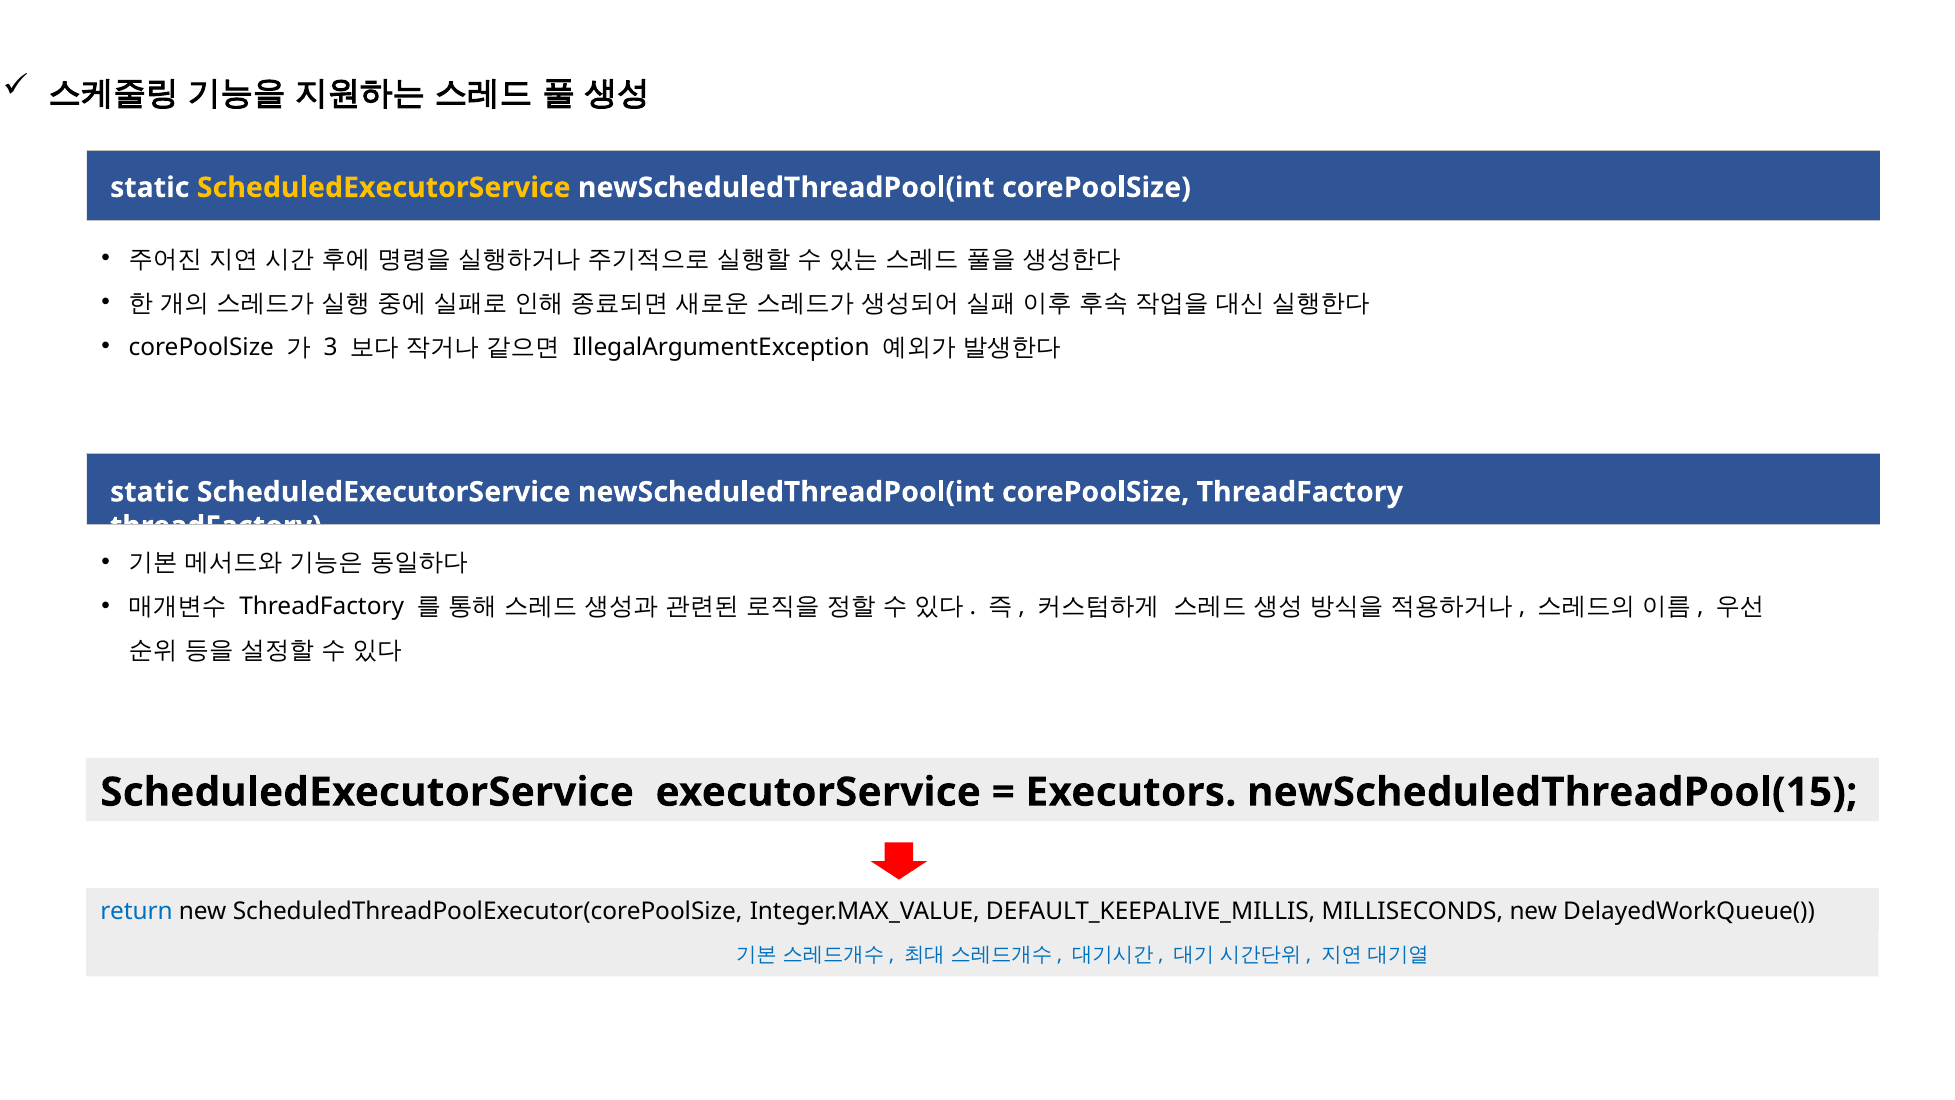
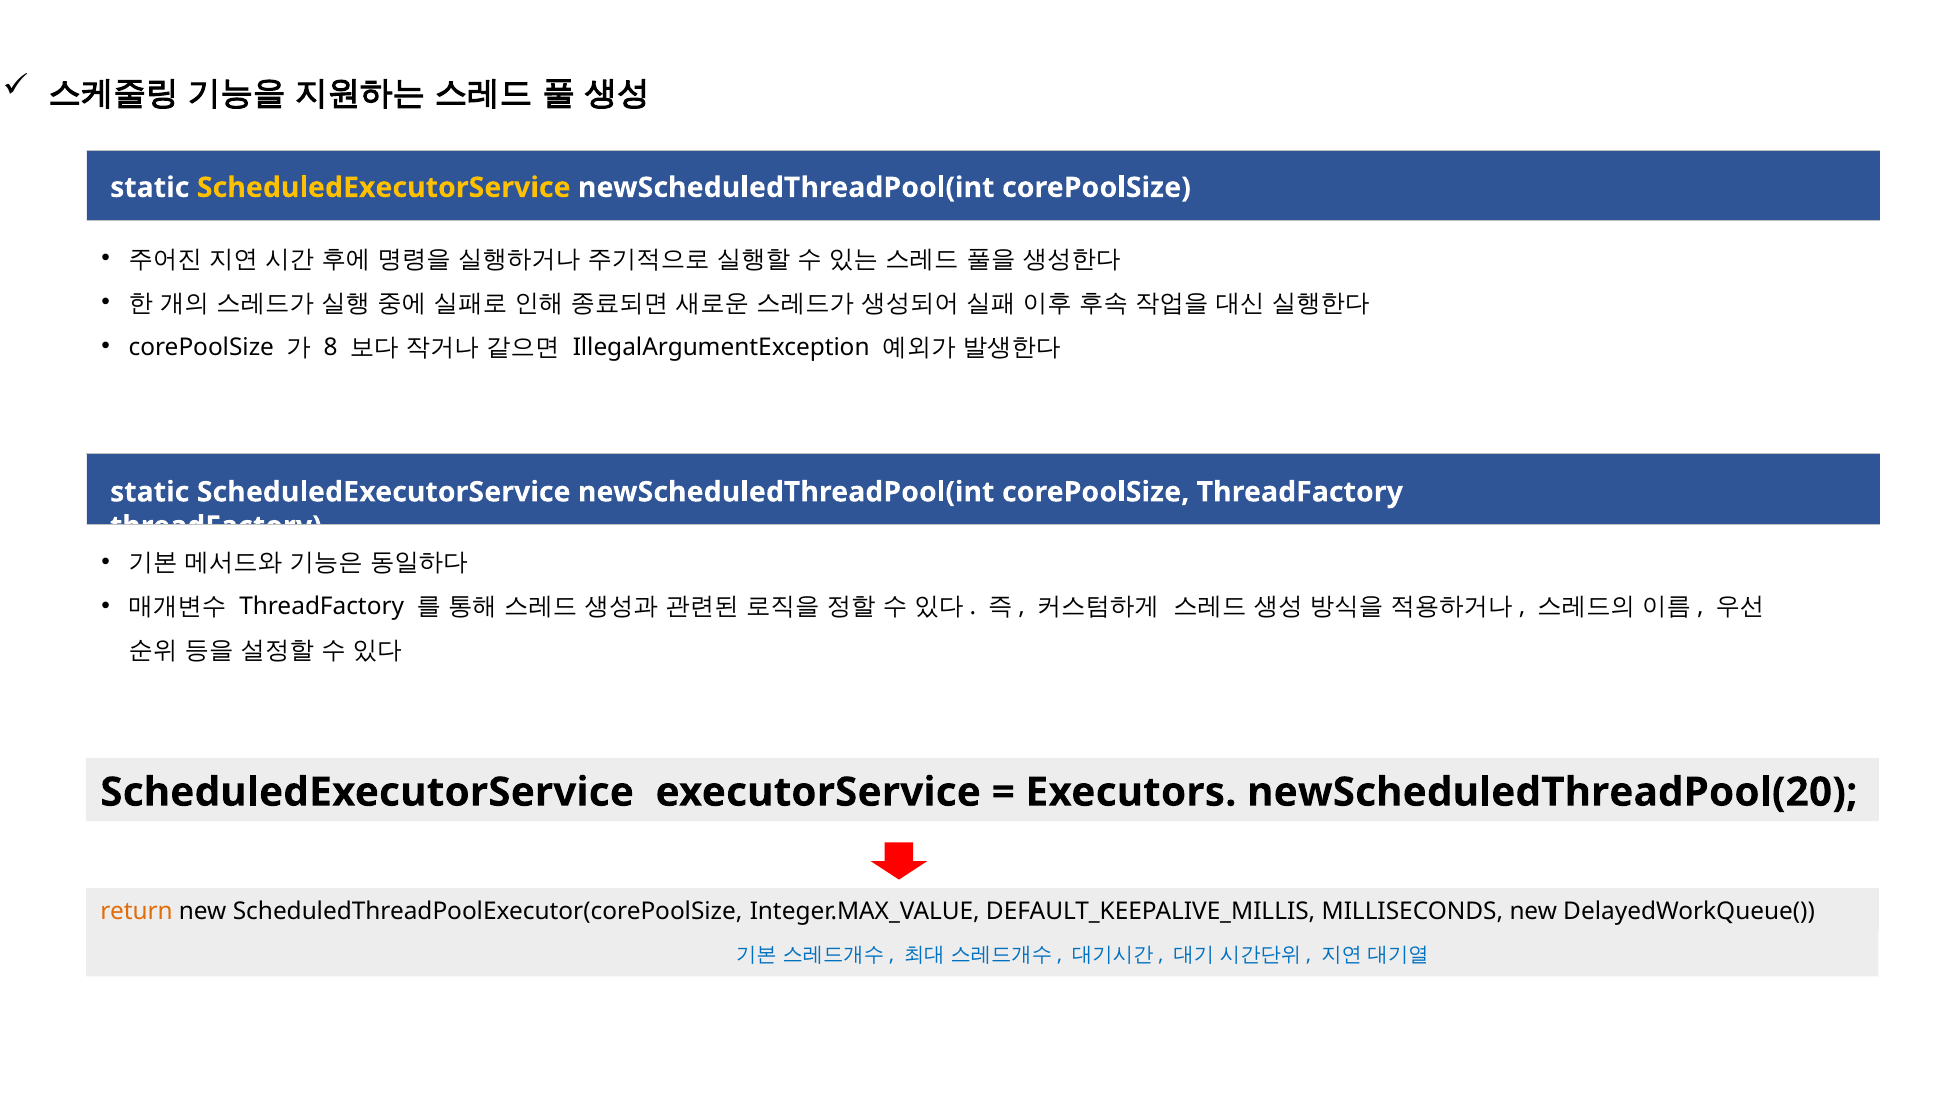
3: 3 -> 8
newScheduledThreadPool(15: newScheduledThreadPool(15 -> newScheduledThreadPool(20
return colour: blue -> orange
